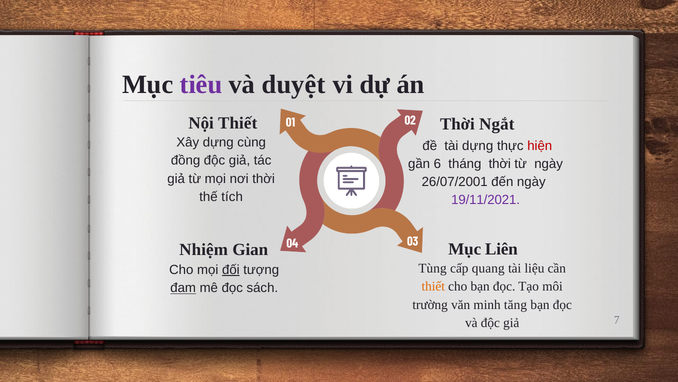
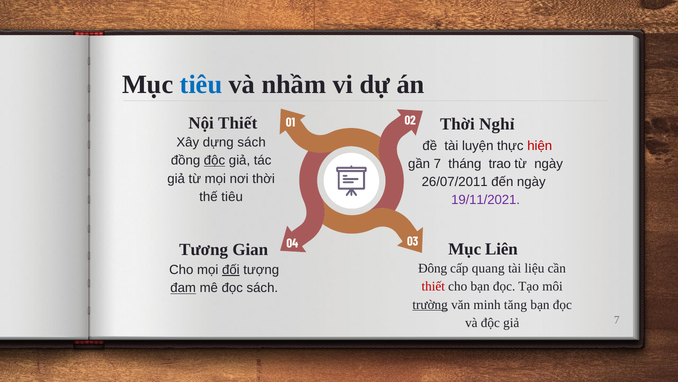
tiêu at (201, 84) colour: purple -> blue
duyệt: duyệt -> nhầm
Ngắt: Ngắt -> Nghỉ
dựng cùng: cùng -> sách
tài dựng: dựng -> luyện
độc at (214, 160) underline: none -> present
gần 6: 6 -> 7
tháng thời: thời -> trao
26/07/2001: 26/07/2001 -> 26/07/2011
thế tích: tích -> tiêu
Nhiệm: Nhiệm -> Tương
Tùng: Tùng -> Đông
thiết at (433, 286) colour: orange -> red
trường underline: none -> present
